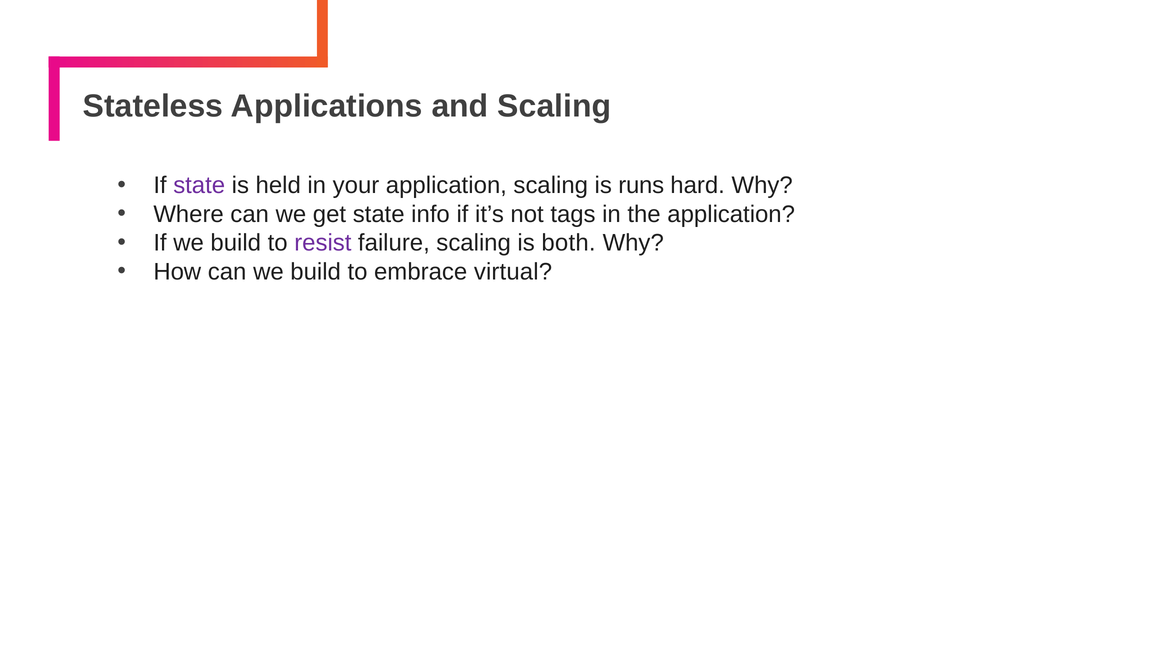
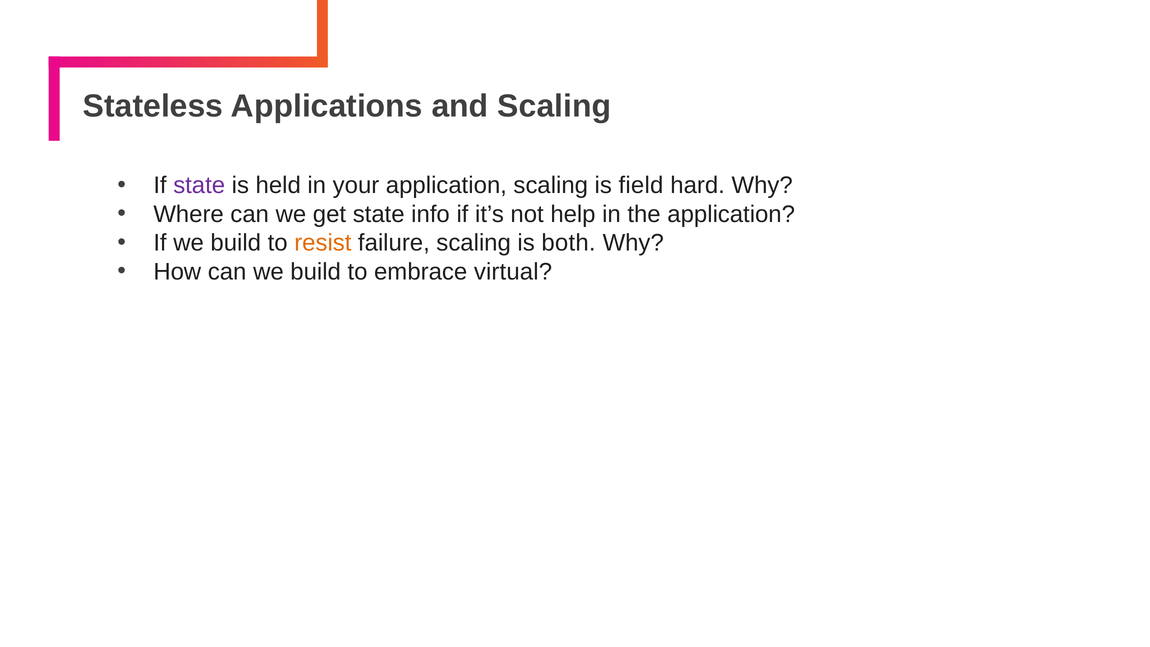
runs: runs -> field
tags: tags -> help
resist colour: purple -> orange
